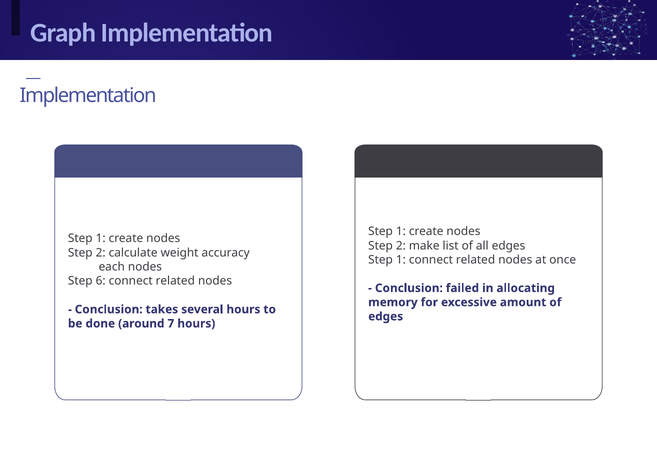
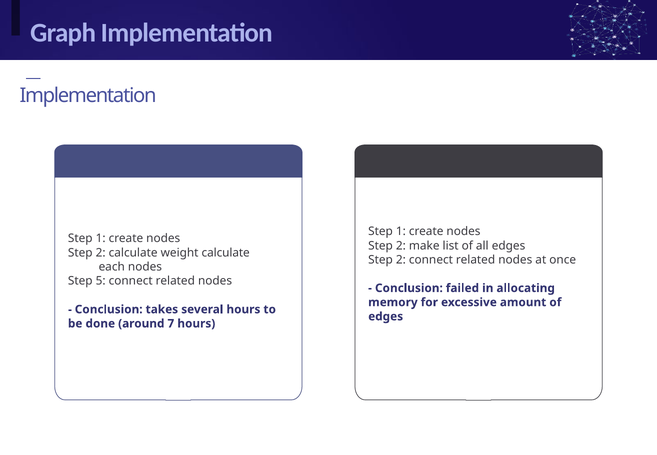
weight accuracy: accuracy -> calculate
1 at (401, 260): 1 -> 2
6: 6 -> 5
